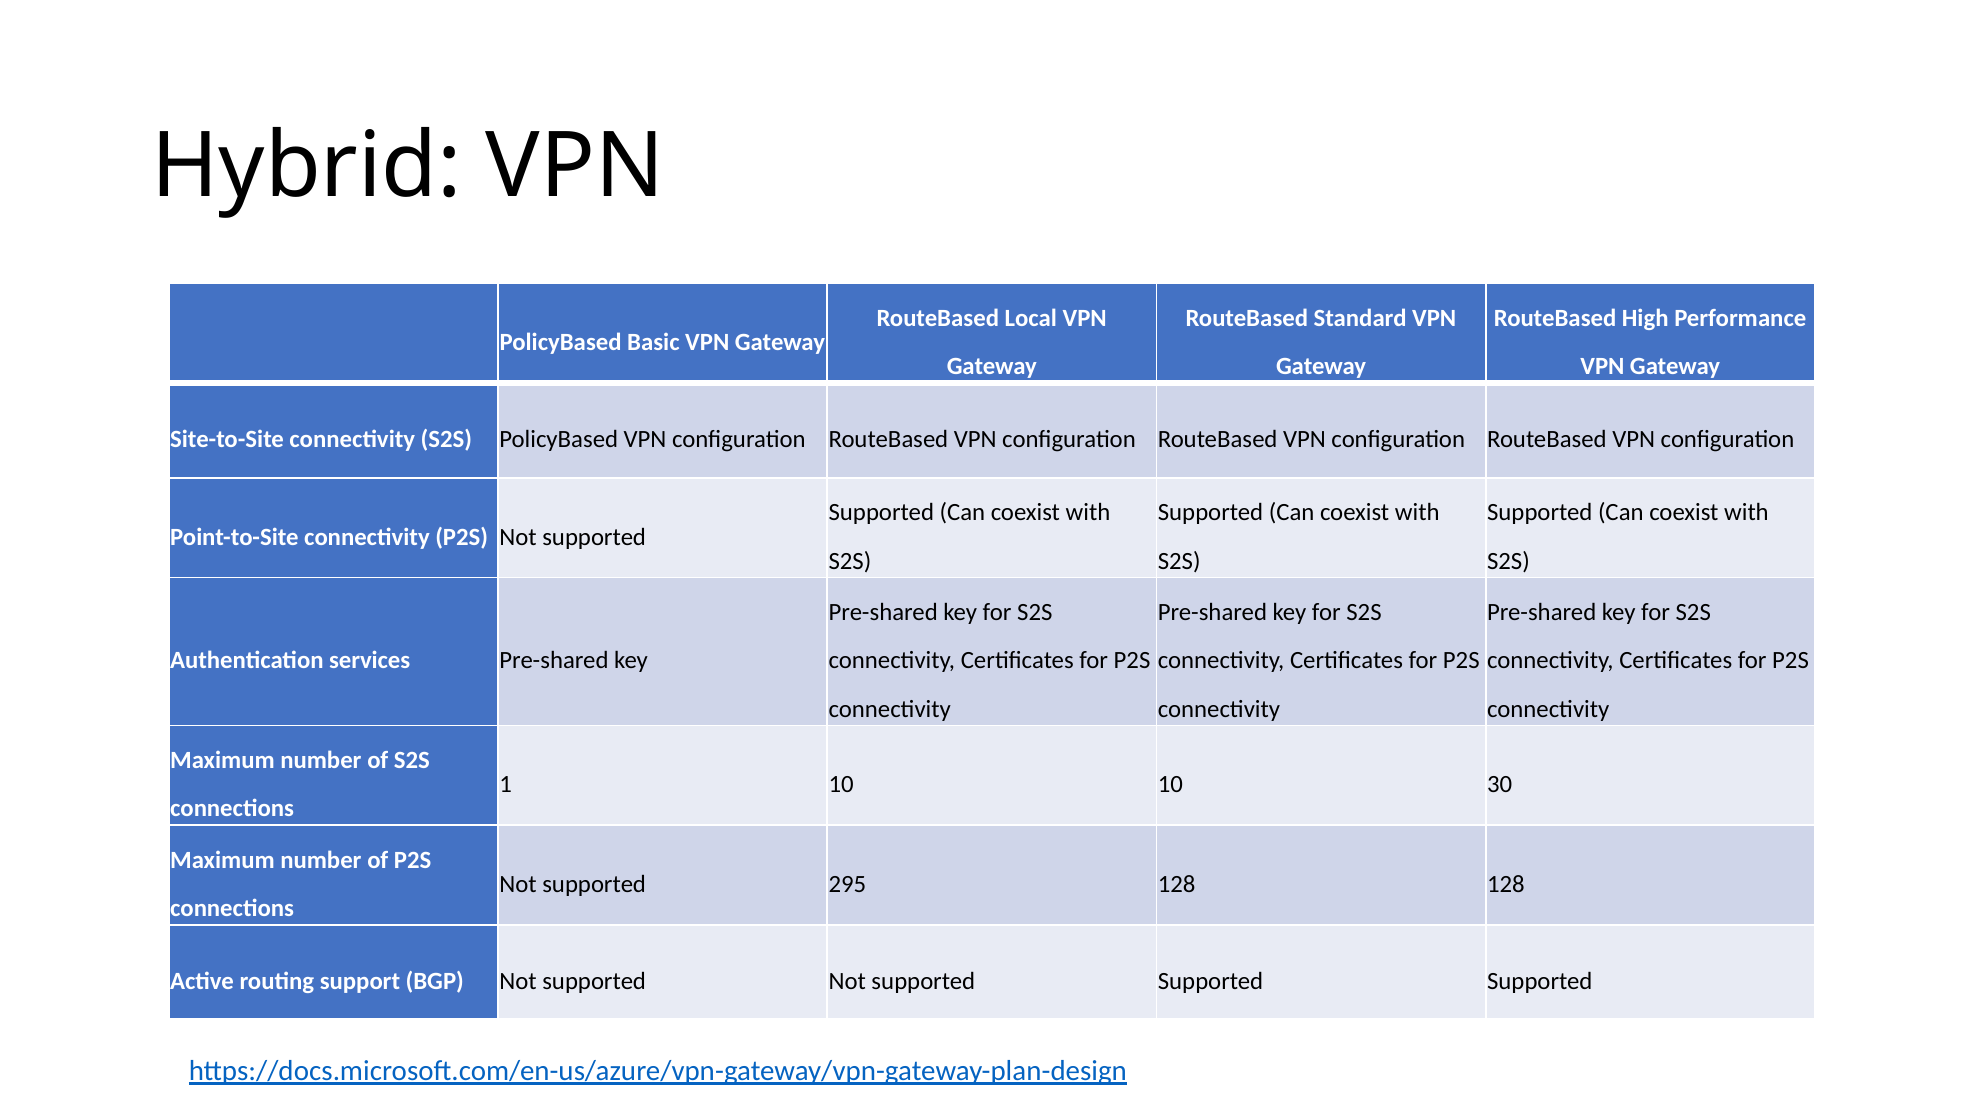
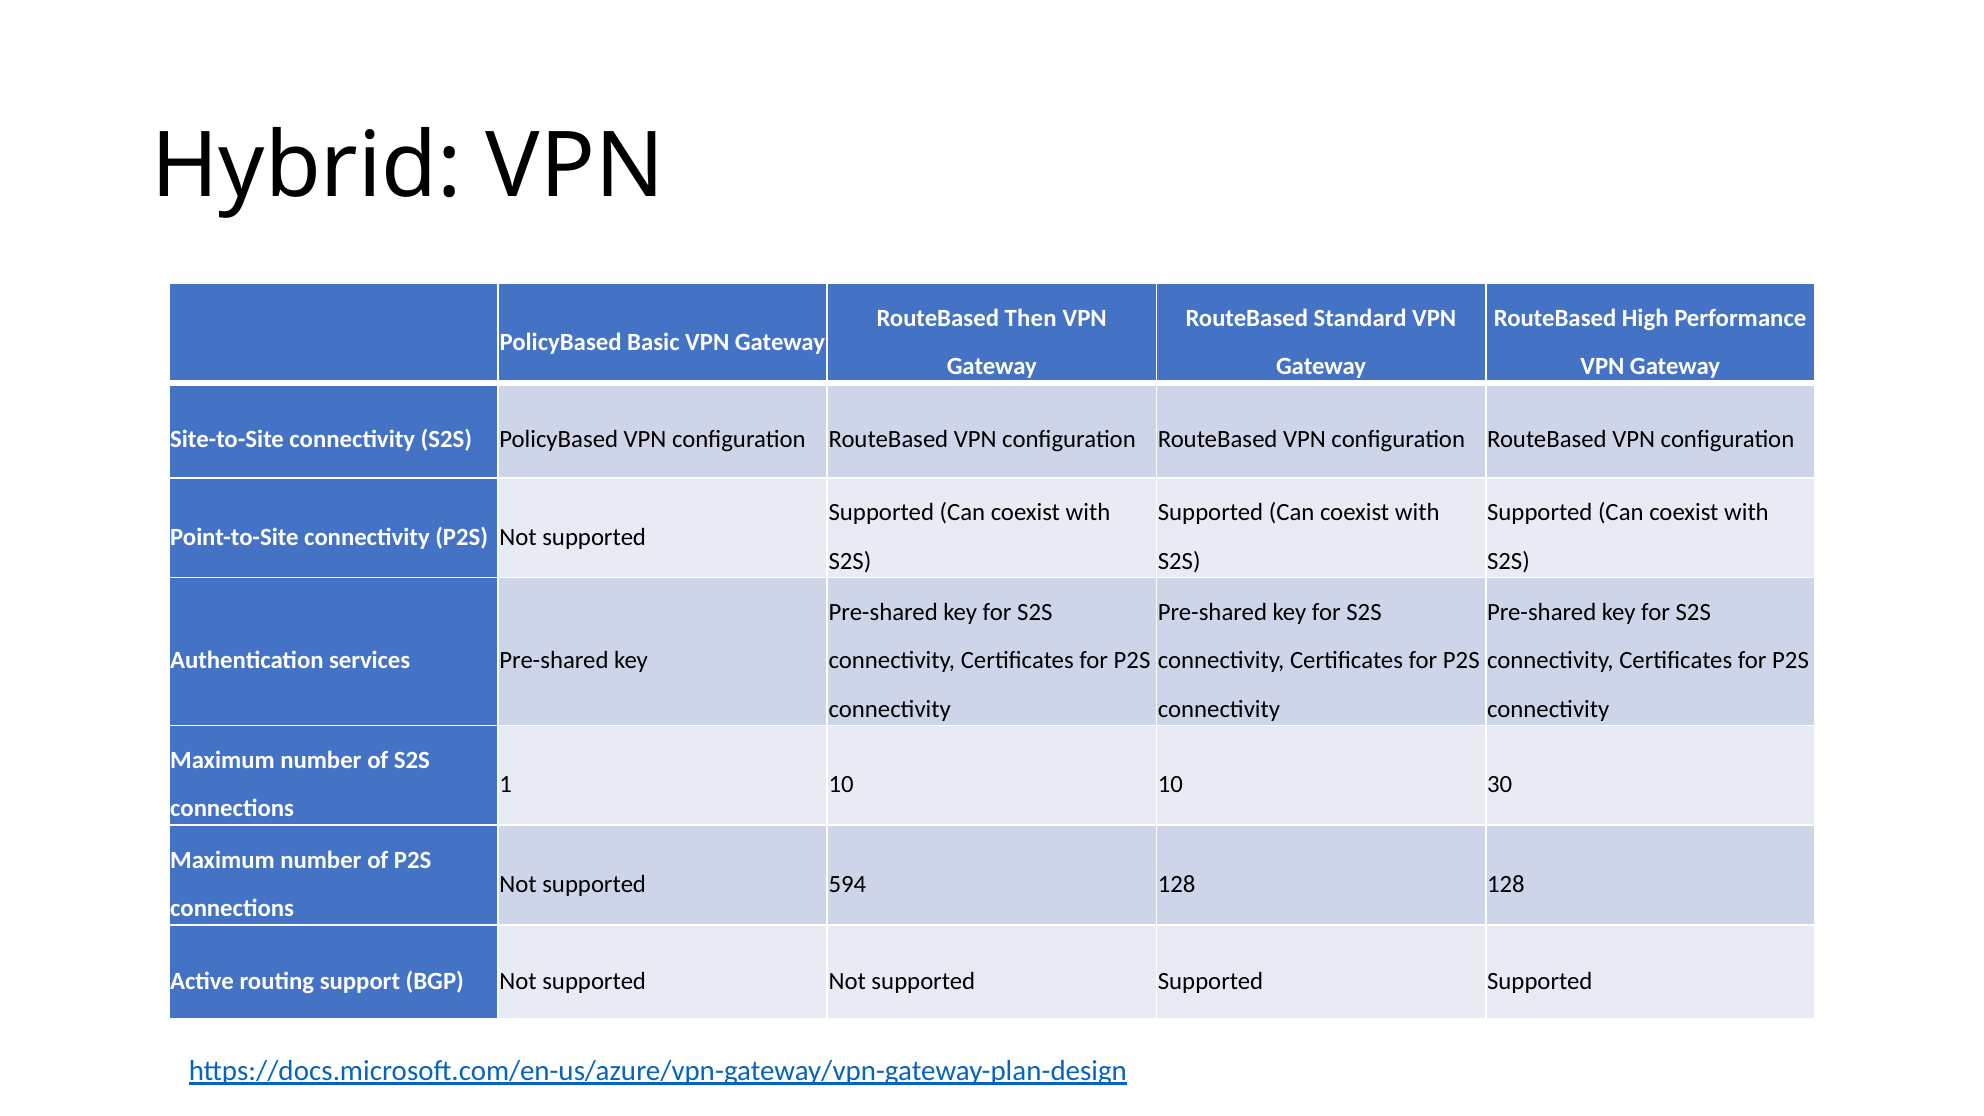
Local: Local -> Then
295: 295 -> 594
